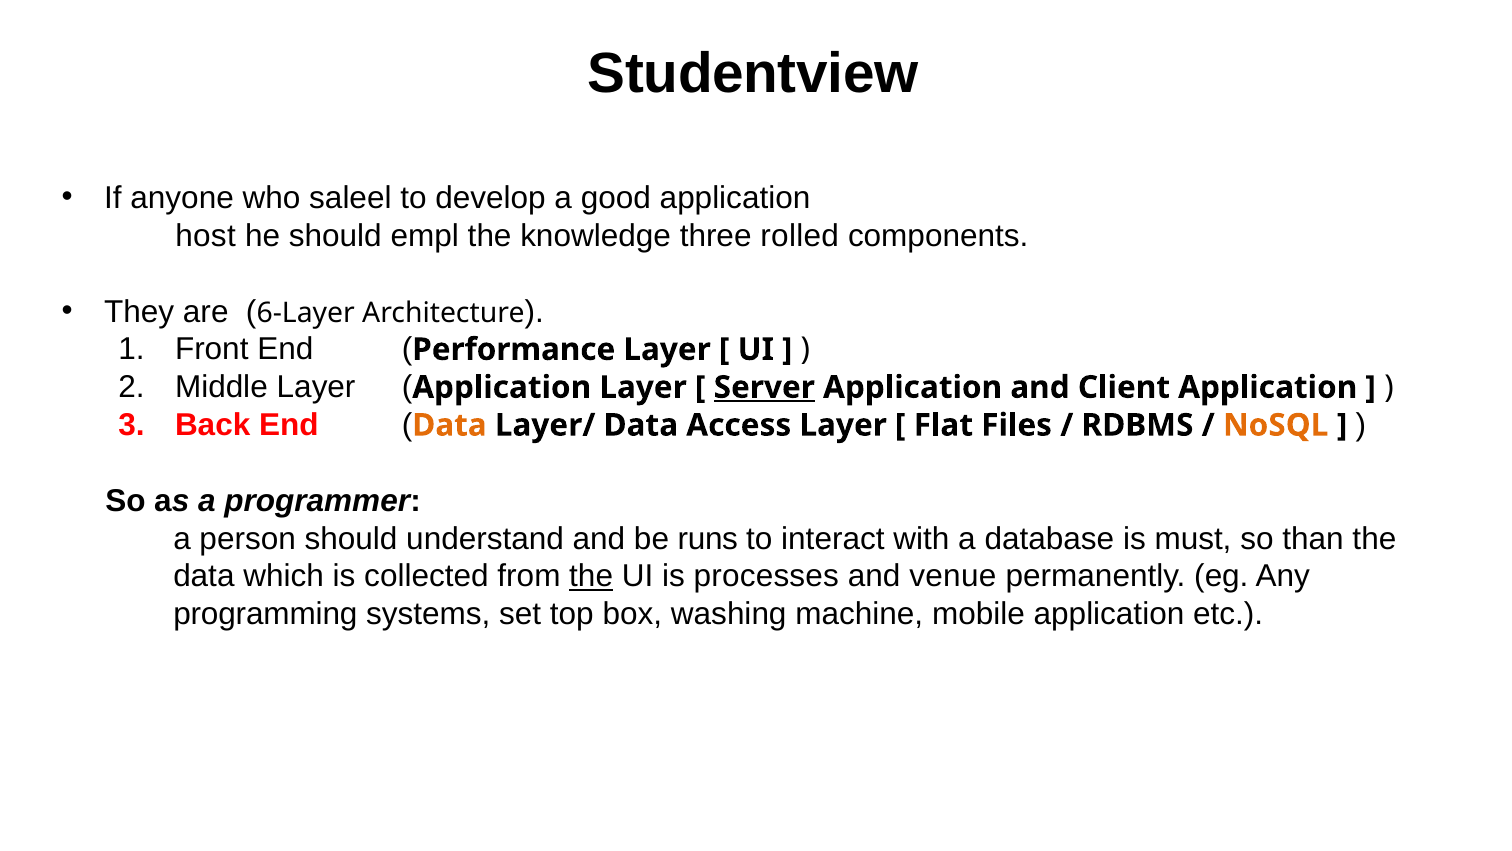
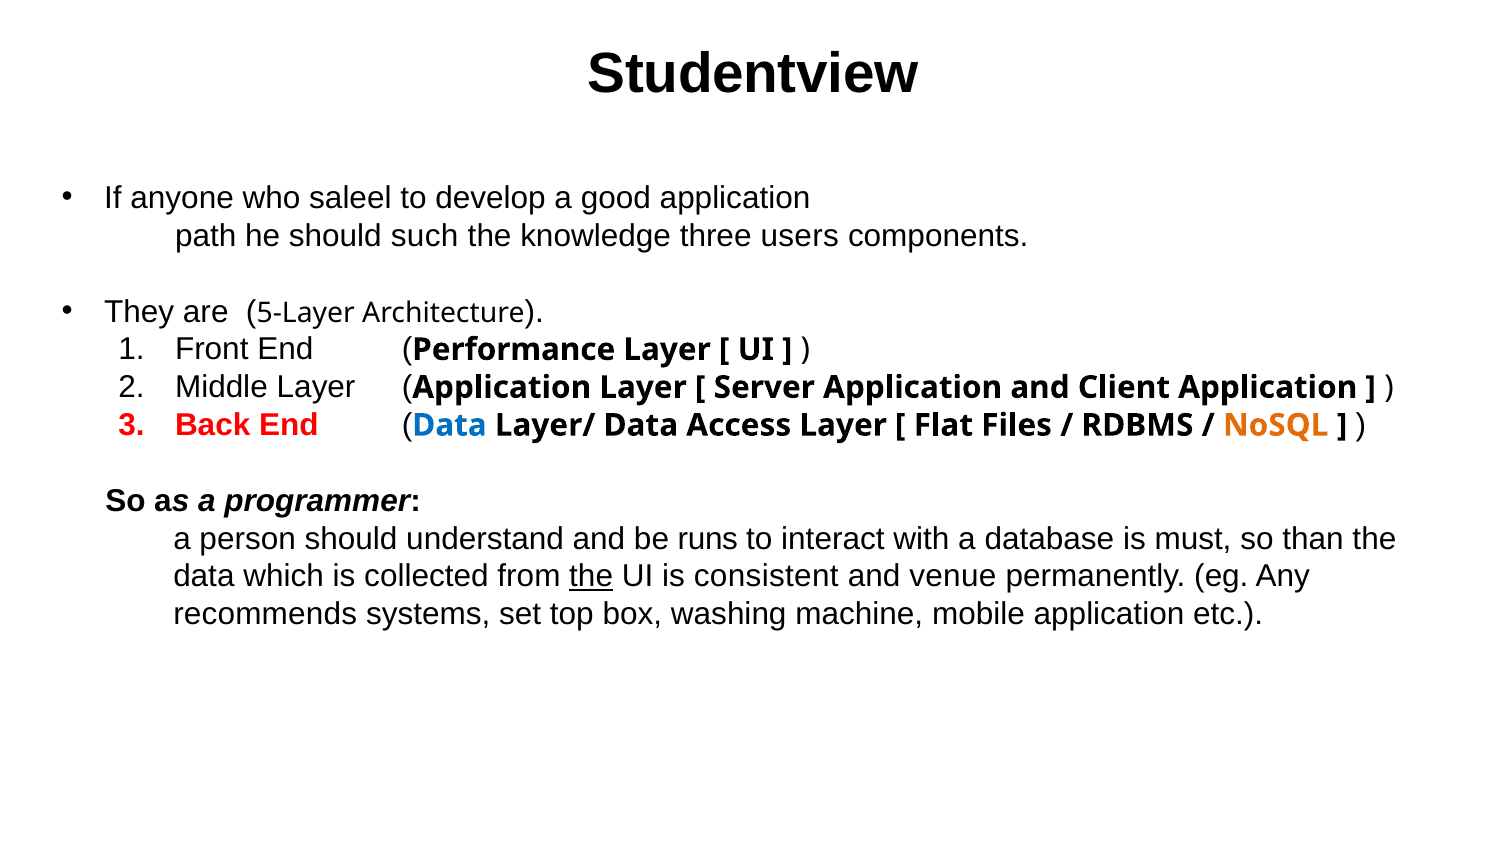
host: host -> path
empl: empl -> such
rolled: rolled -> users
6-Layer: 6-Layer -> 5-Layer
Server underline: present -> none
Data at (449, 425) colour: orange -> blue
processes: processes -> consistent
programming: programming -> recommends
